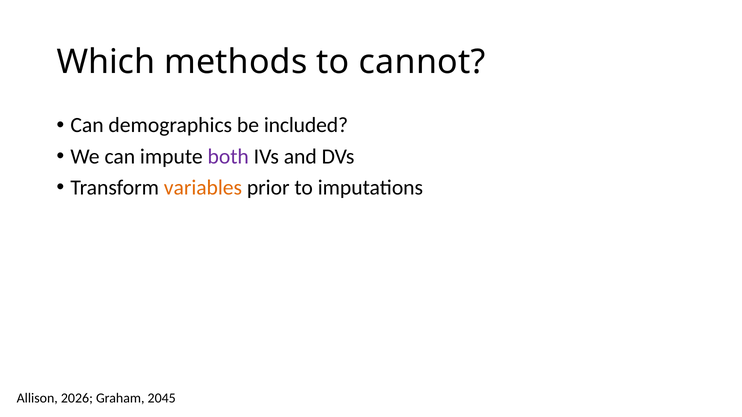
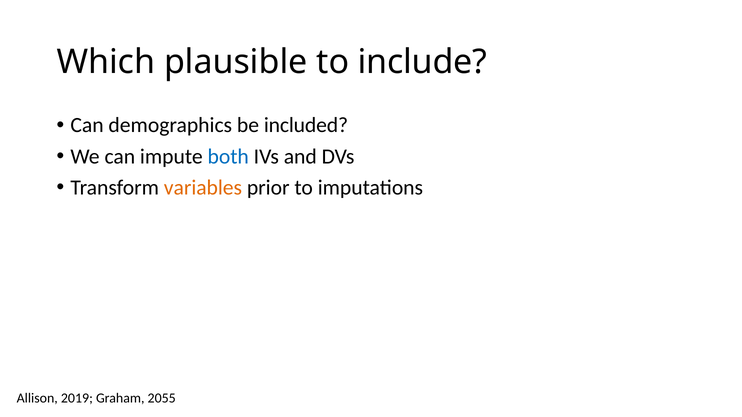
methods: methods -> plausible
cannot: cannot -> include
both colour: purple -> blue
2026: 2026 -> 2019
2045: 2045 -> 2055
